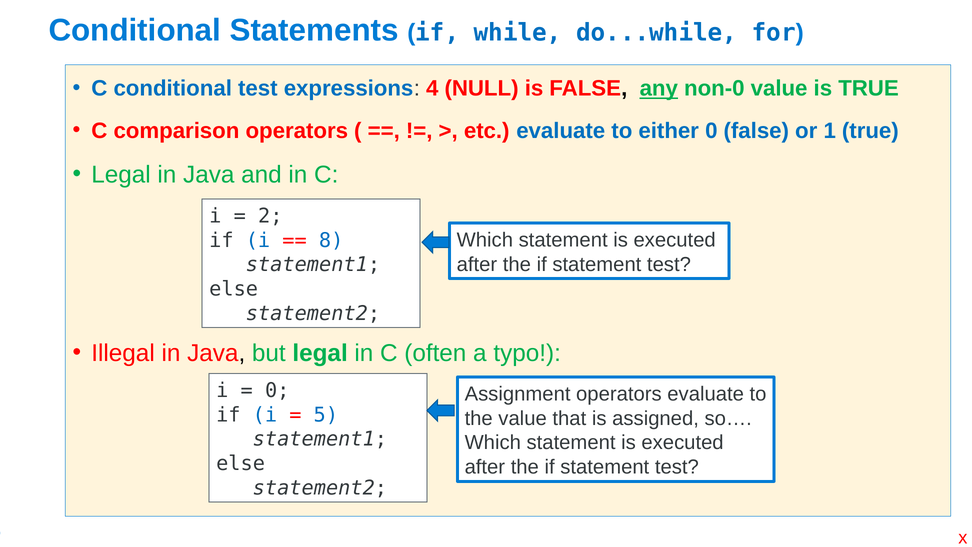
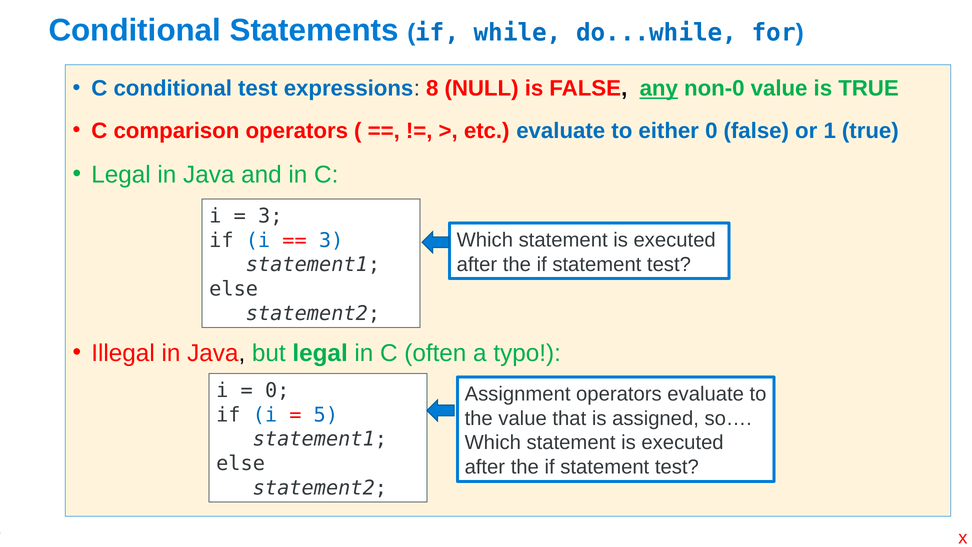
4: 4 -> 8
2 at (270, 216): 2 -> 3
8 at (331, 240): 8 -> 3
